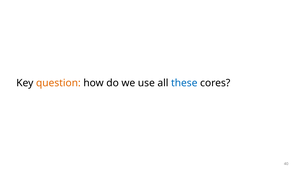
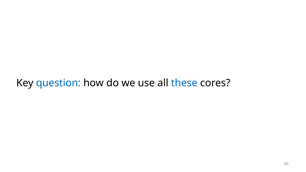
question colour: orange -> blue
